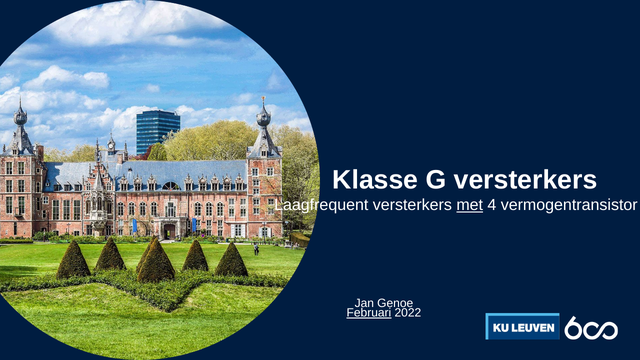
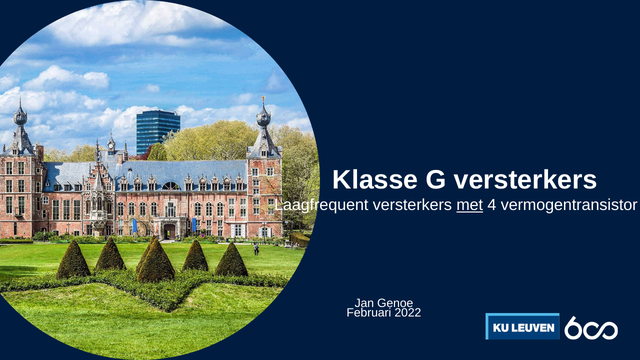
Februari underline: present -> none
